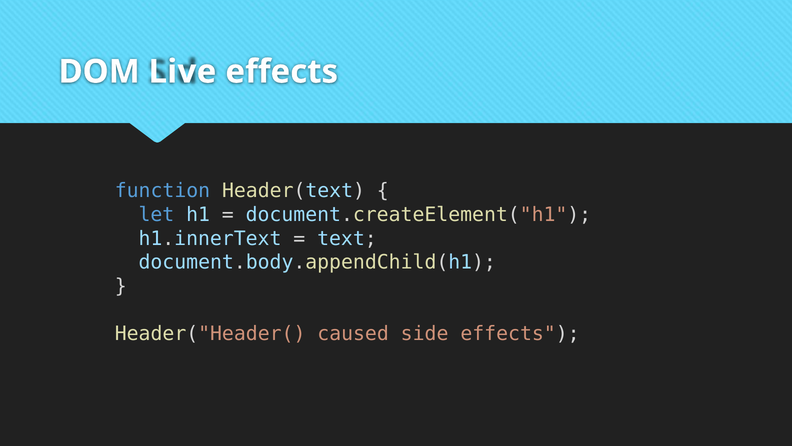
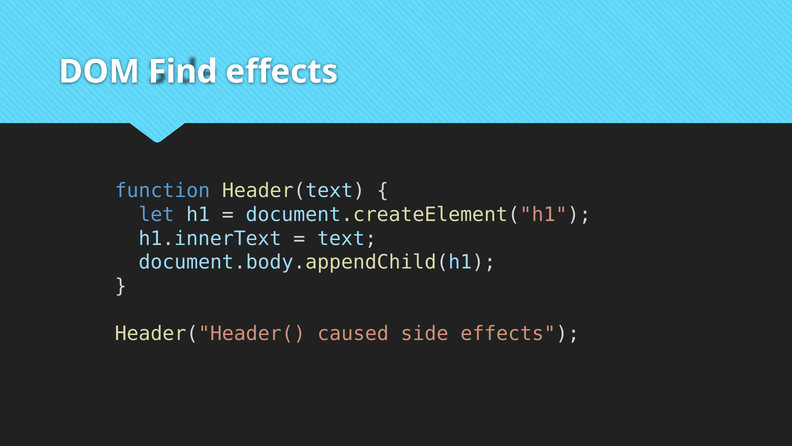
Live: Live -> Find
